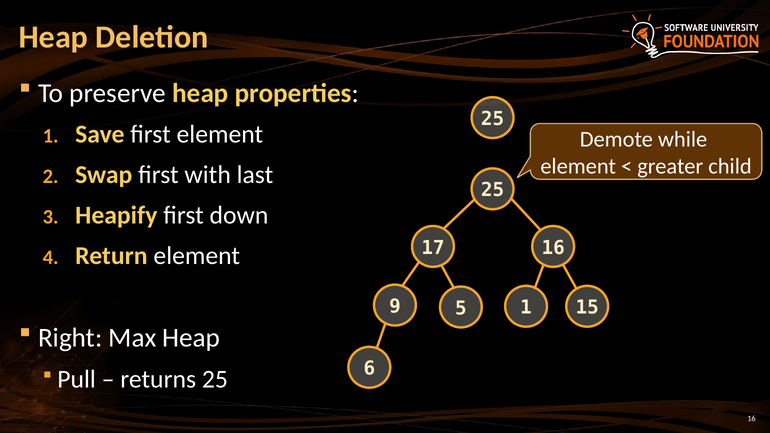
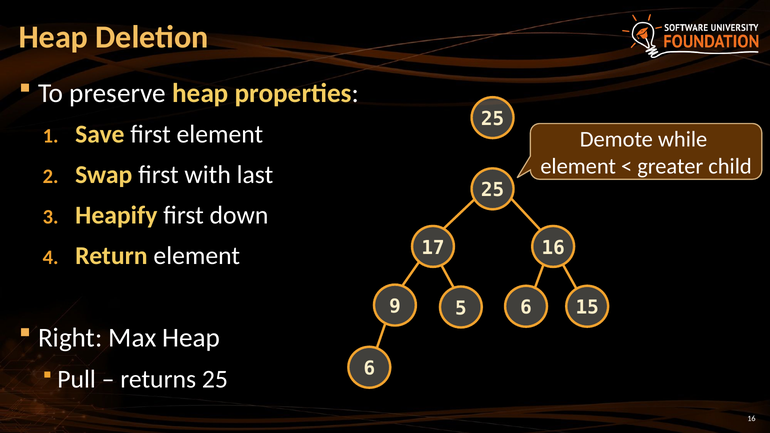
5 1: 1 -> 6
